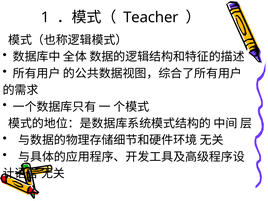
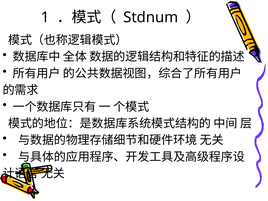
Teacher: Teacher -> Stdnum
